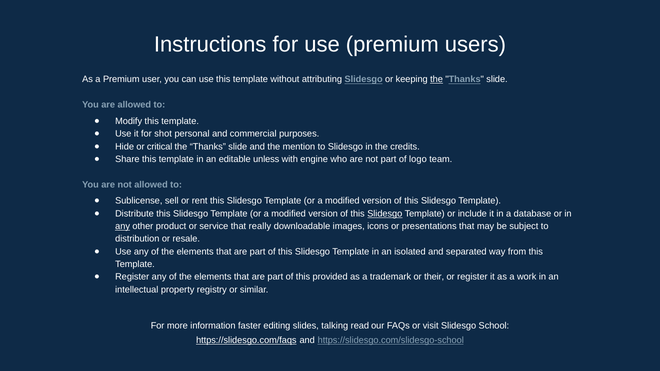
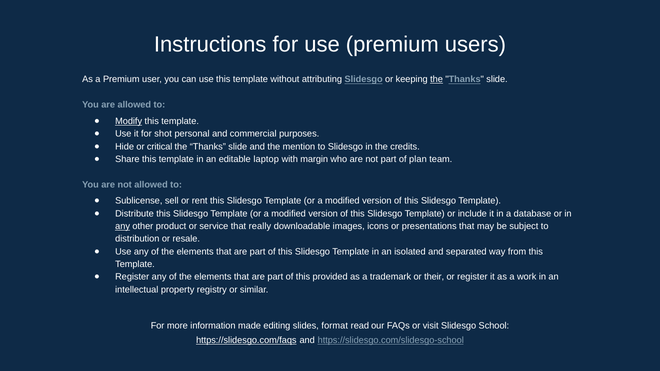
Modify underline: none -> present
unless: unless -> laptop
engine: engine -> margin
logo: logo -> plan
Slidesgo at (385, 214) underline: present -> none
faster: faster -> made
talking: talking -> format
